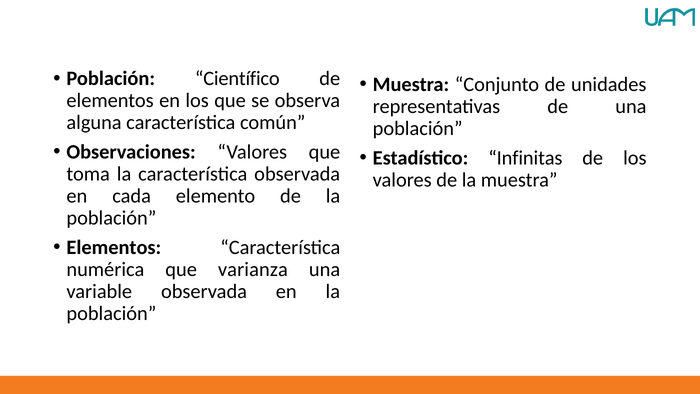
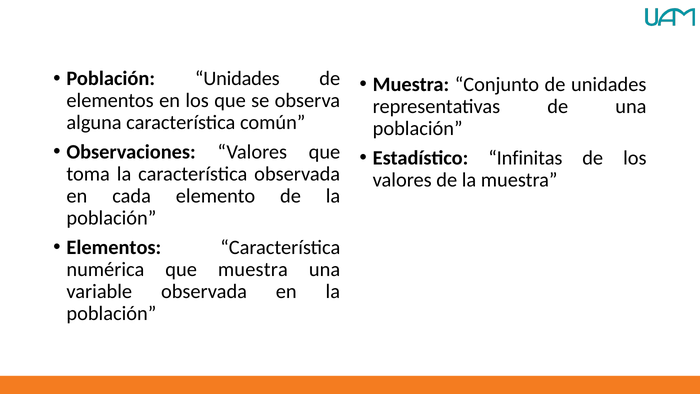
Población Científico: Científico -> Unidades
que varianza: varianza -> muestra
